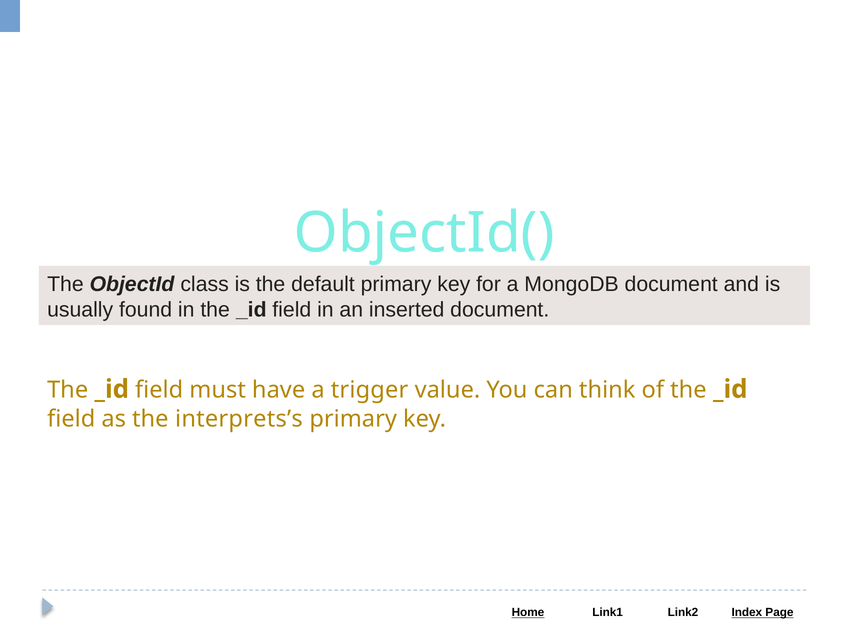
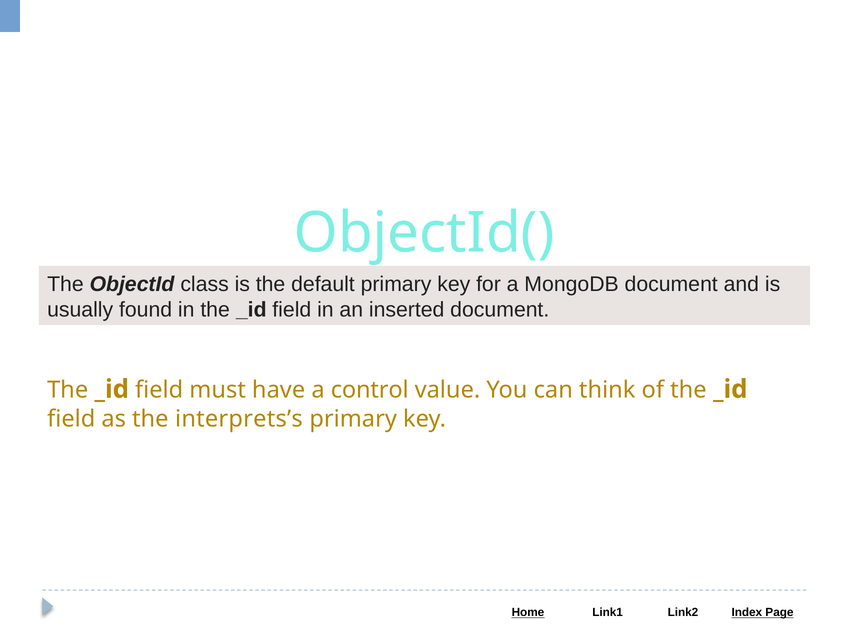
trigger: trigger -> control
